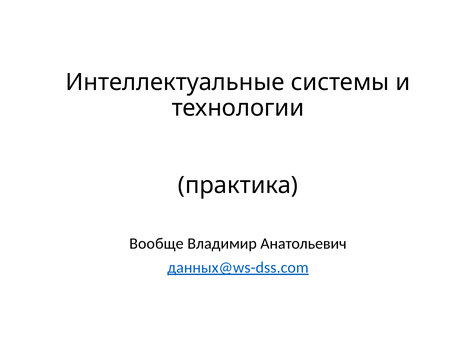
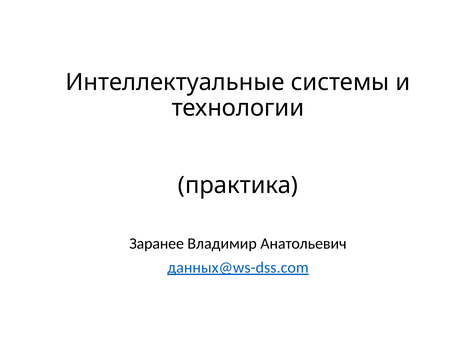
Вообще: Вообще -> Заранее
